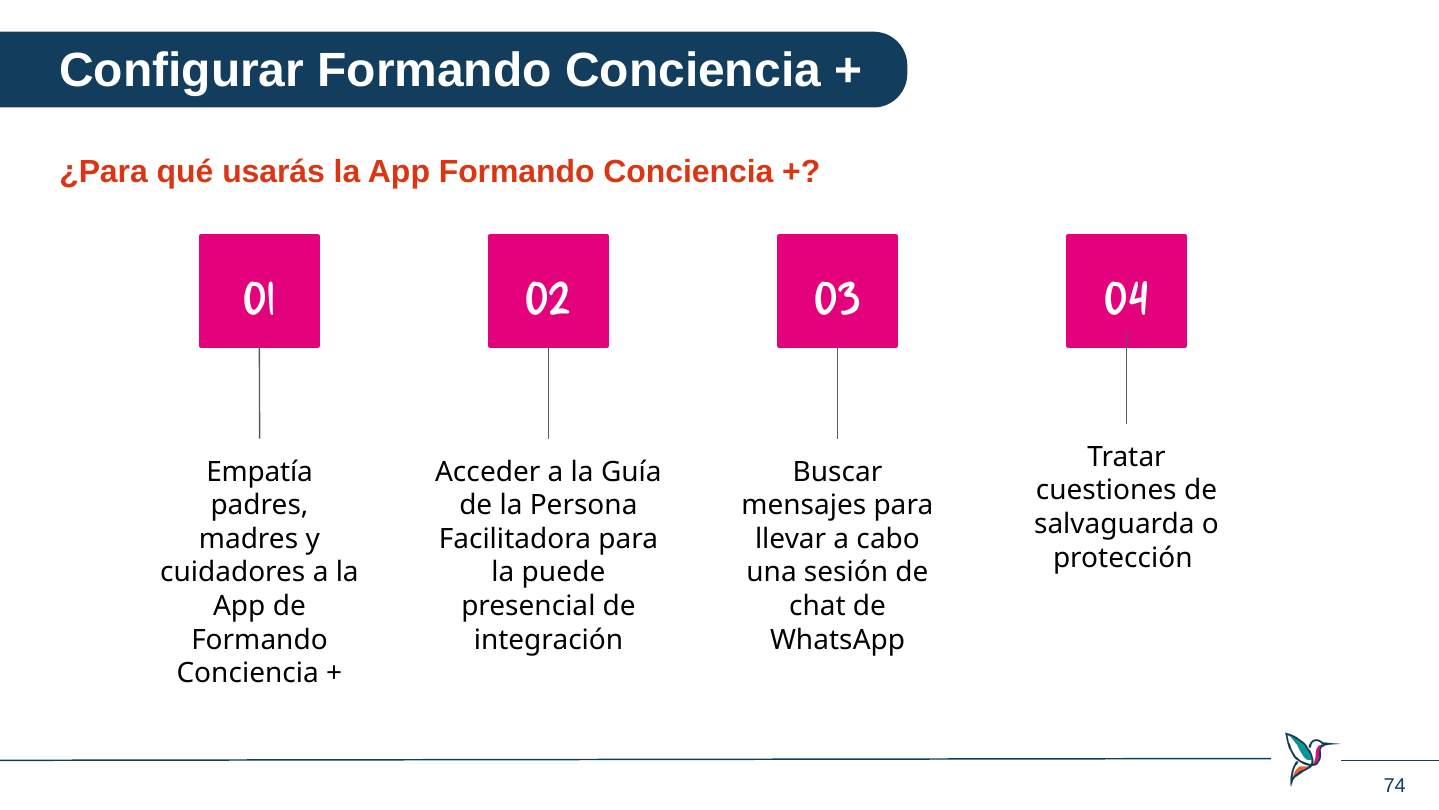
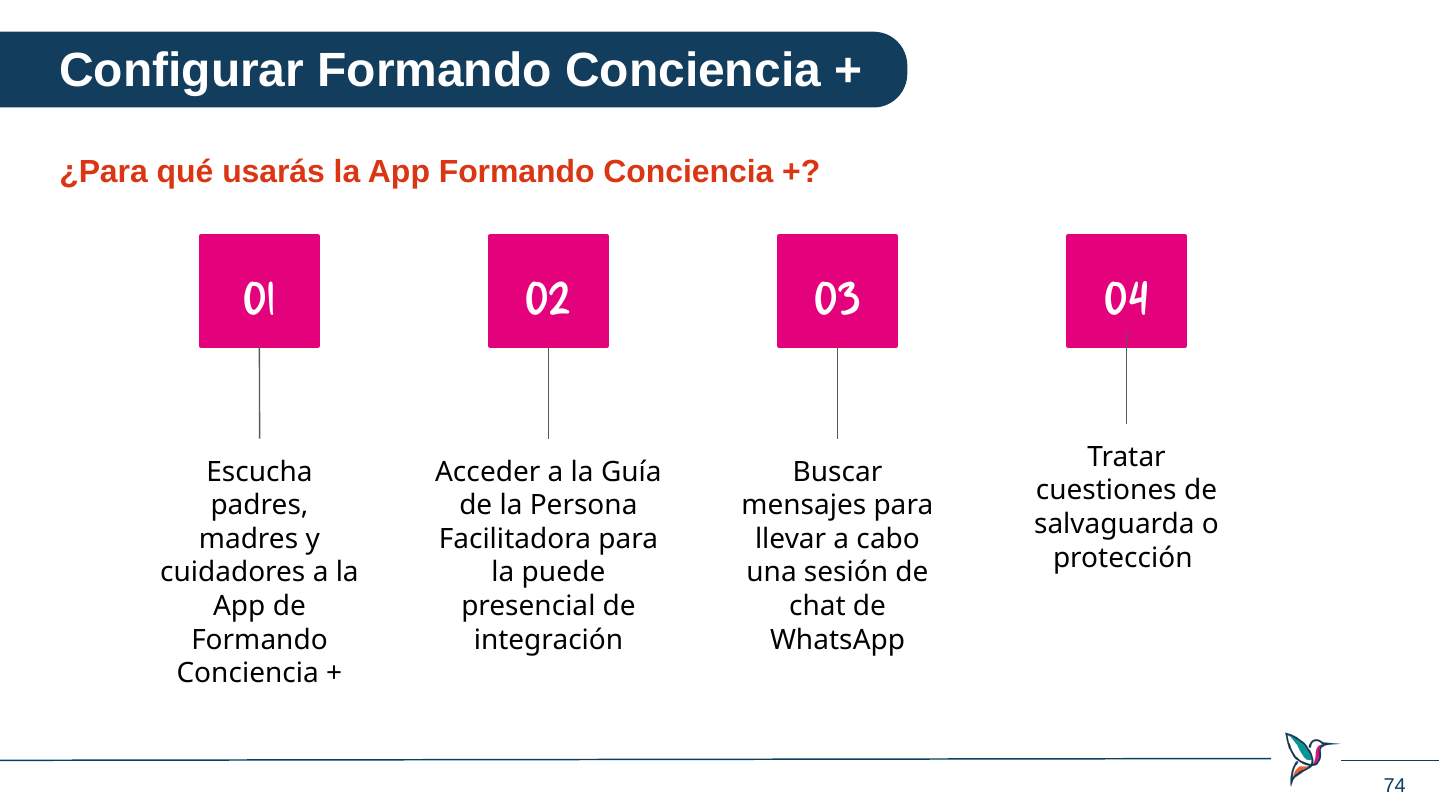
Empatía: Empatía -> Escucha
